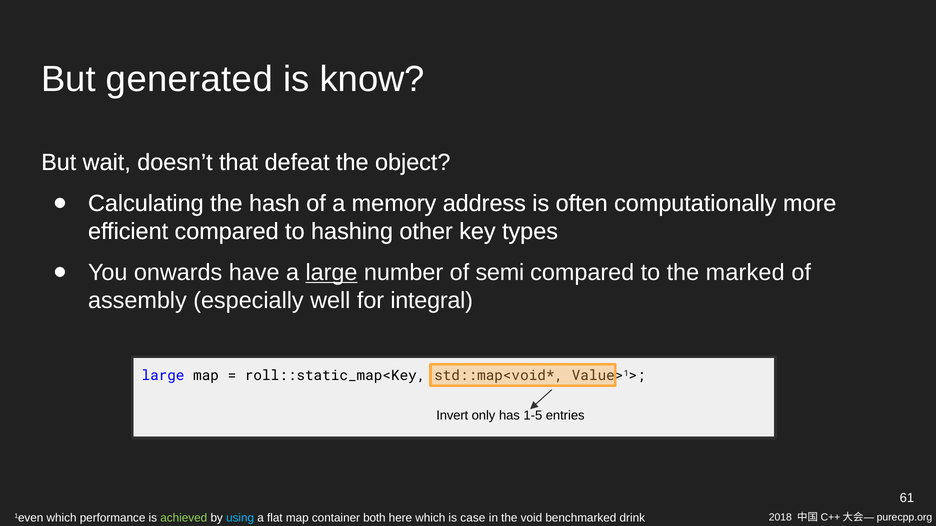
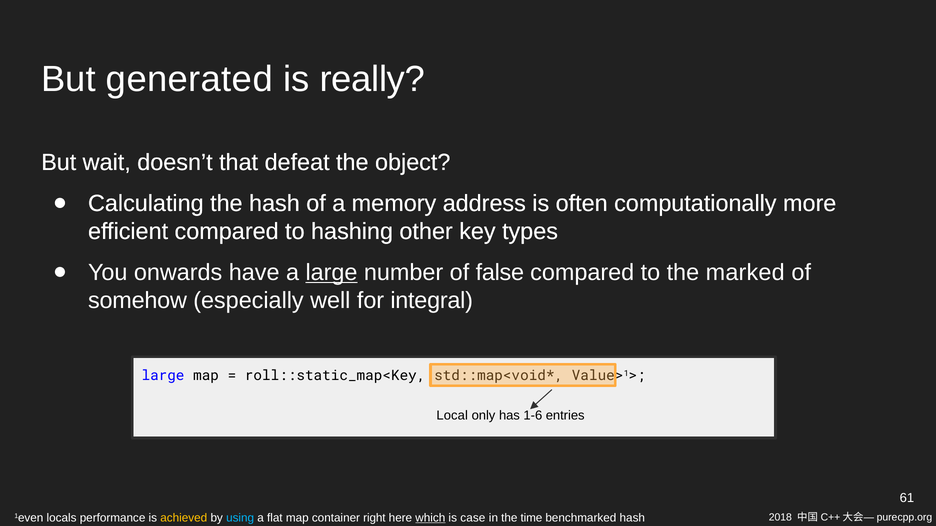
know: know -> really
semi: semi -> false
assembly: assembly -> somehow
Invert: Invert -> Local
1-5: 1-5 -> 1-6
1even which: which -> locals
achieved colour: light green -> yellow
both: both -> right
which at (430, 518) underline: none -> present
void: void -> time
benchmarked drink: drink -> hash
